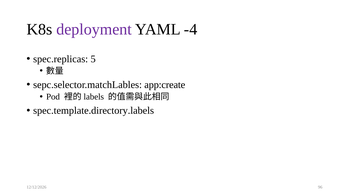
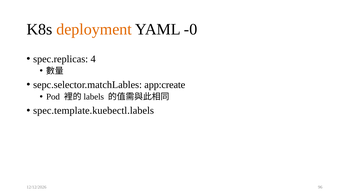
deployment colour: purple -> orange
-4: -4 -> -0
5: 5 -> 4
spec.template.directory.labels: spec.template.directory.labels -> spec.template.kuebectl.labels
